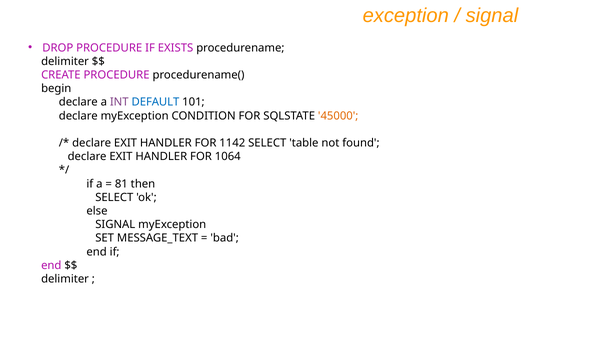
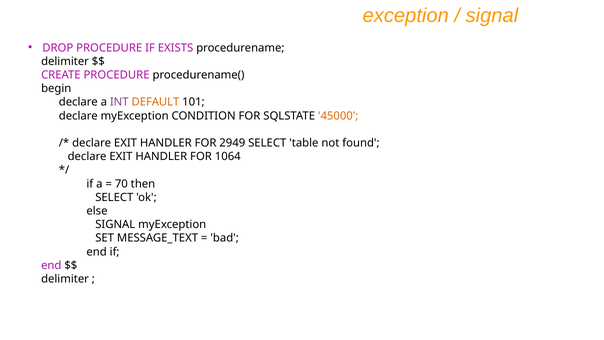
DEFAULT colour: blue -> orange
1142: 1142 -> 2949
81: 81 -> 70
